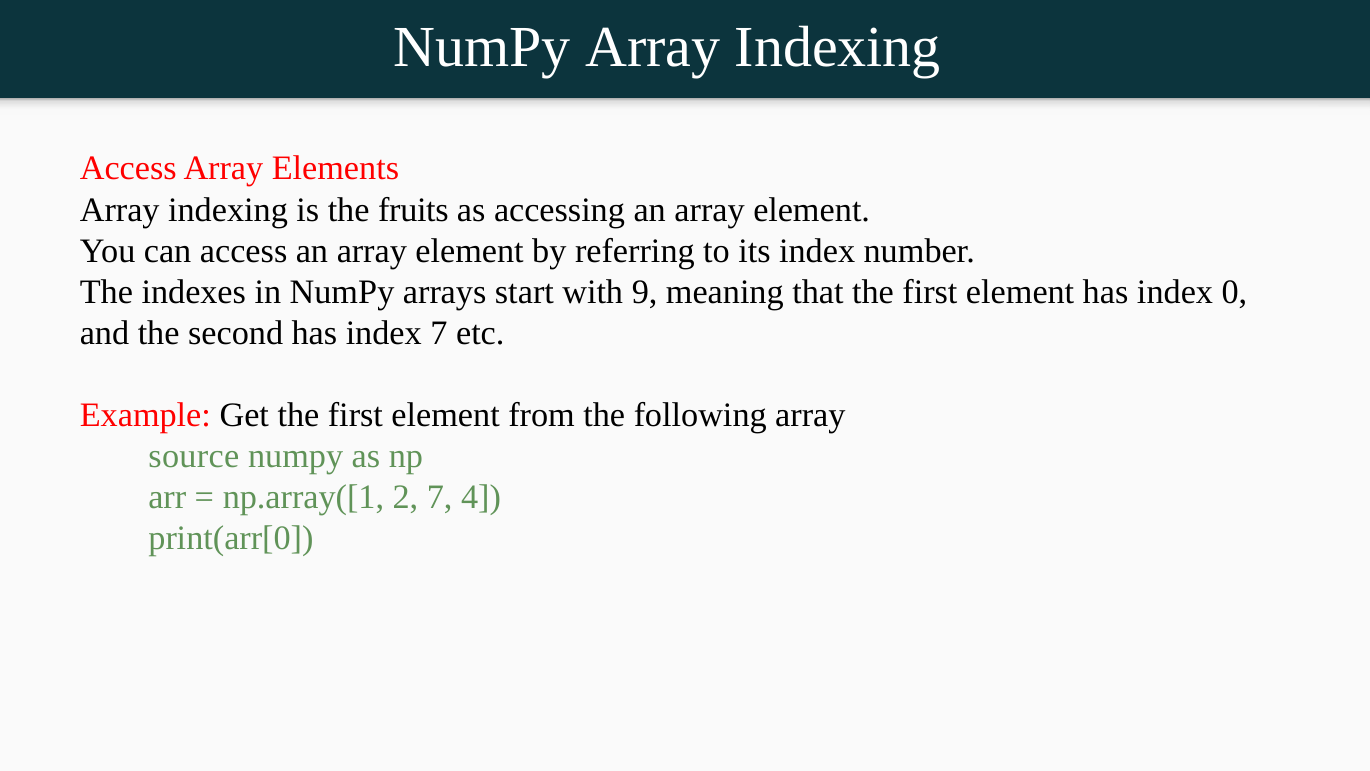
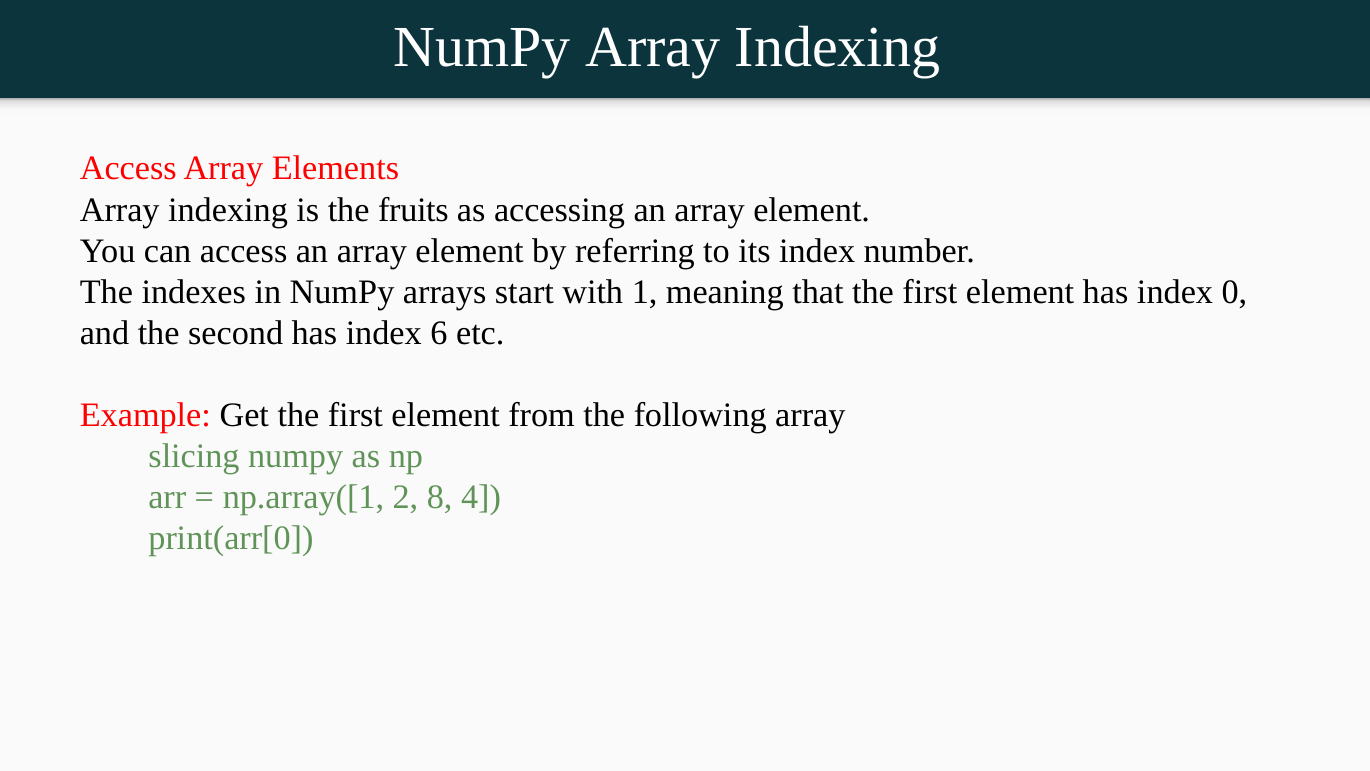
9: 9 -> 1
index 7: 7 -> 6
source: source -> slicing
2 7: 7 -> 8
